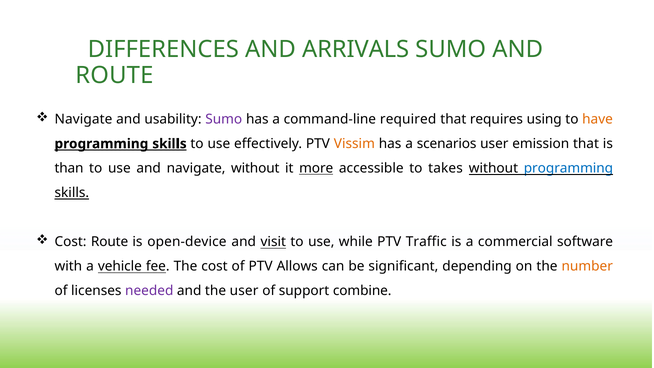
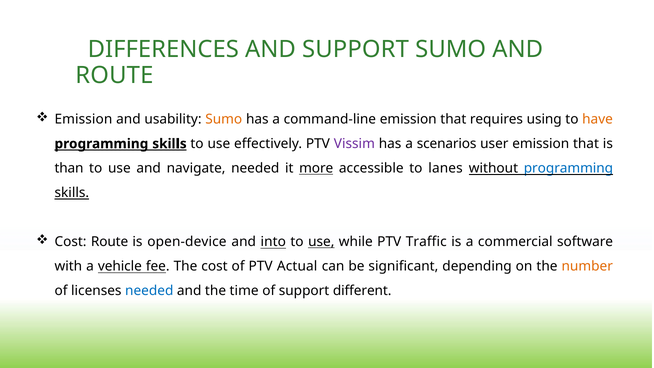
AND ARRIVALS: ARRIVALS -> SUPPORT
Navigate at (83, 119): Navigate -> Emission
Sumo at (224, 119) colour: purple -> orange
command-line required: required -> emission
Vissim colour: orange -> purple
navigate without: without -> needed
takes: takes -> lanes
visit: visit -> into
use at (321, 242) underline: none -> present
Allows: Allows -> Actual
needed at (149, 291) colour: purple -> blue
the user: user -> time
combine: combine -> different
